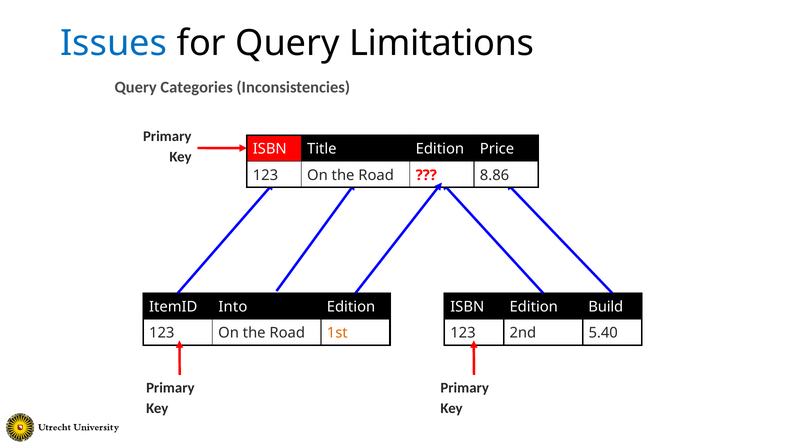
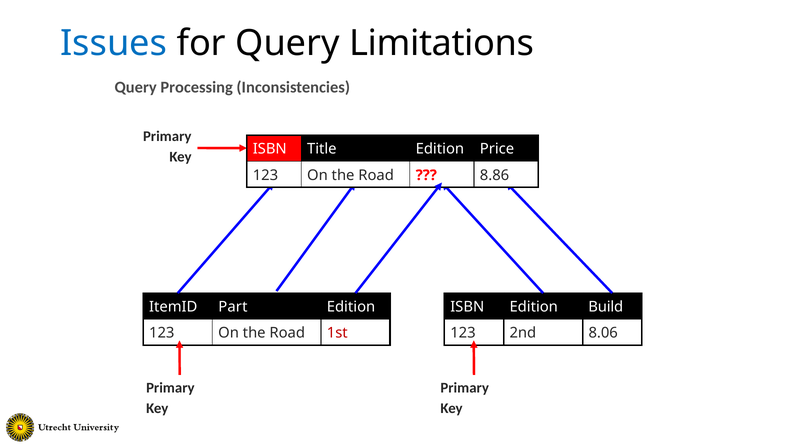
Categories: Categories -> Processing
Into: Into -> Part
1st colour: orange -> red
5.40: 5.40 -> 8.06
